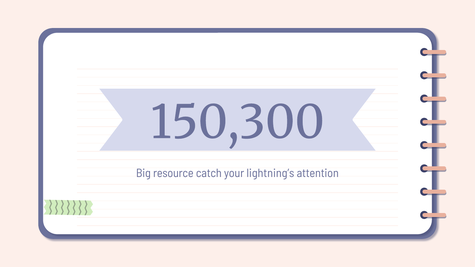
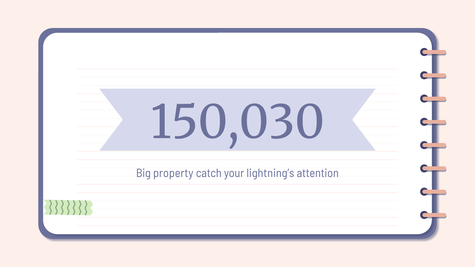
150,300: 150,300 -> 150,030
resource: resource -> property
